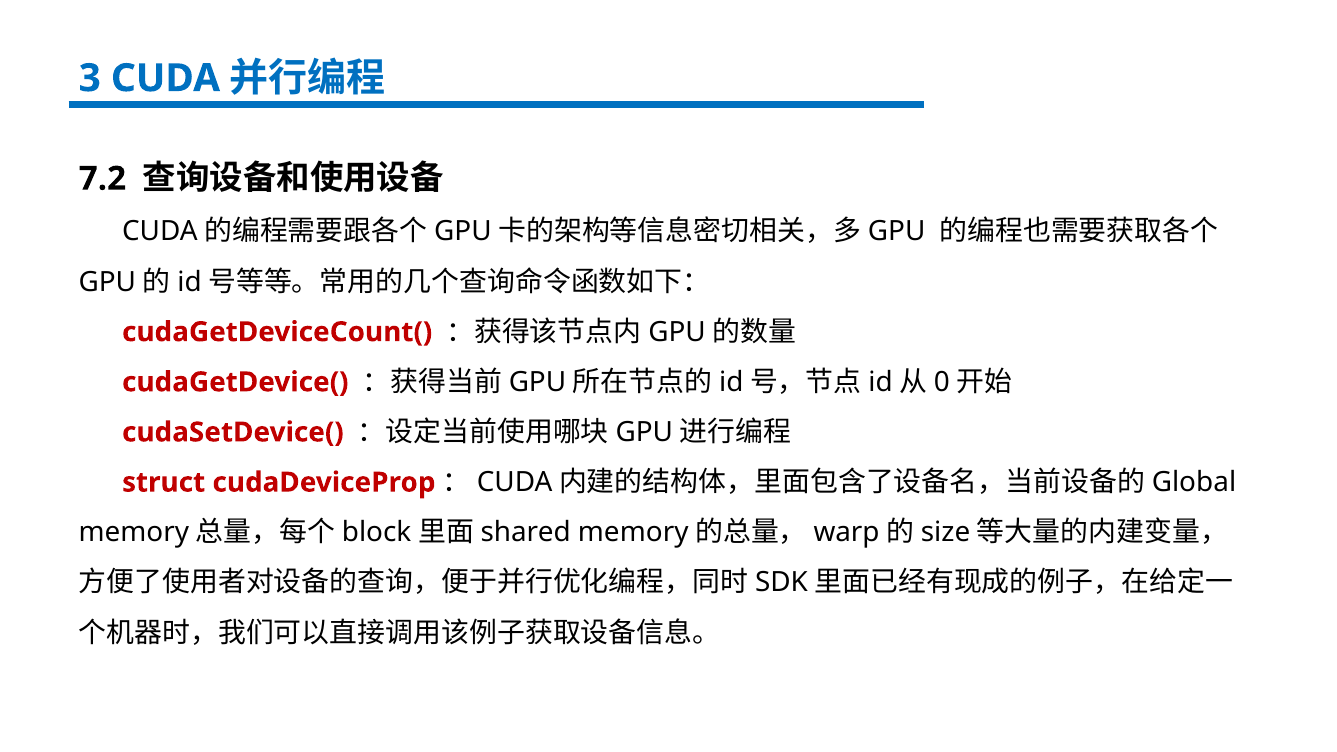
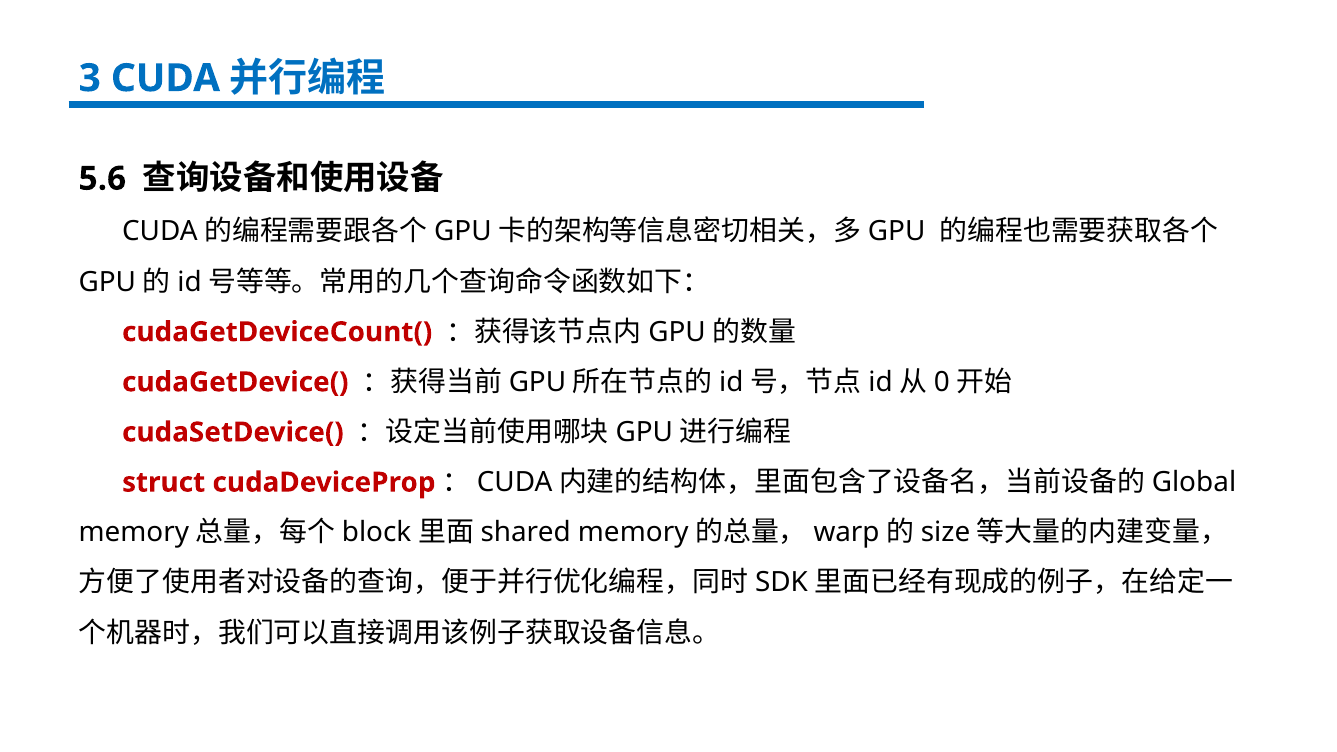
7.2: 7.2 -> 5.6
